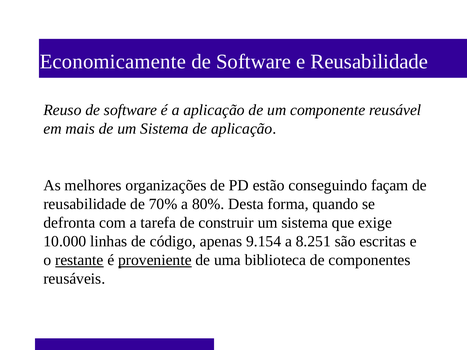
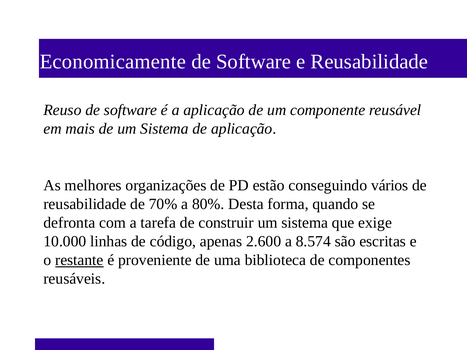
façam: façam -> vários
9.154: 9.154 -> 2.600
8.251: 8.251 -> 8.574
proveniente underline: present -> none
